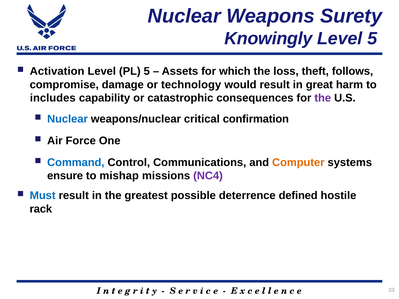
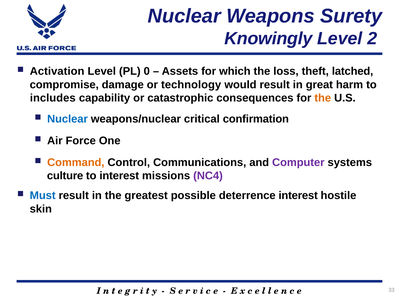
Level 5: 5 -> 2
PL 5: 5 -> 0
follows: follows -> latched
the at (323, 98) colour: purple -> orange
Command colour: blue -> orange
Computer colour: orange -> purple
ensure: ensure -> culture
to mishap: mishap -> interest
deterrence defined: defined -> interest
rack: rack -> skin
